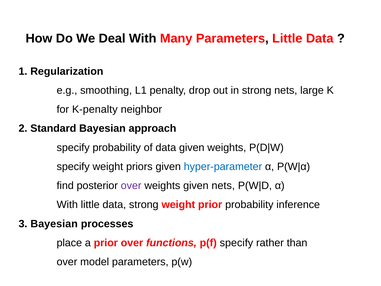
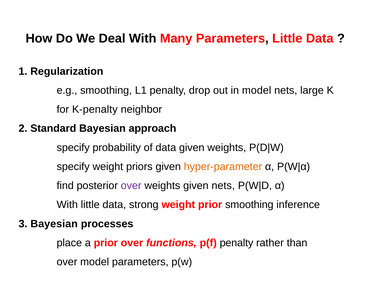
in strong: strong -> model
hyper-parameter colour: blue -> orange
prior probability: probability -> smoothing
p(f specify: specify -> penalty
